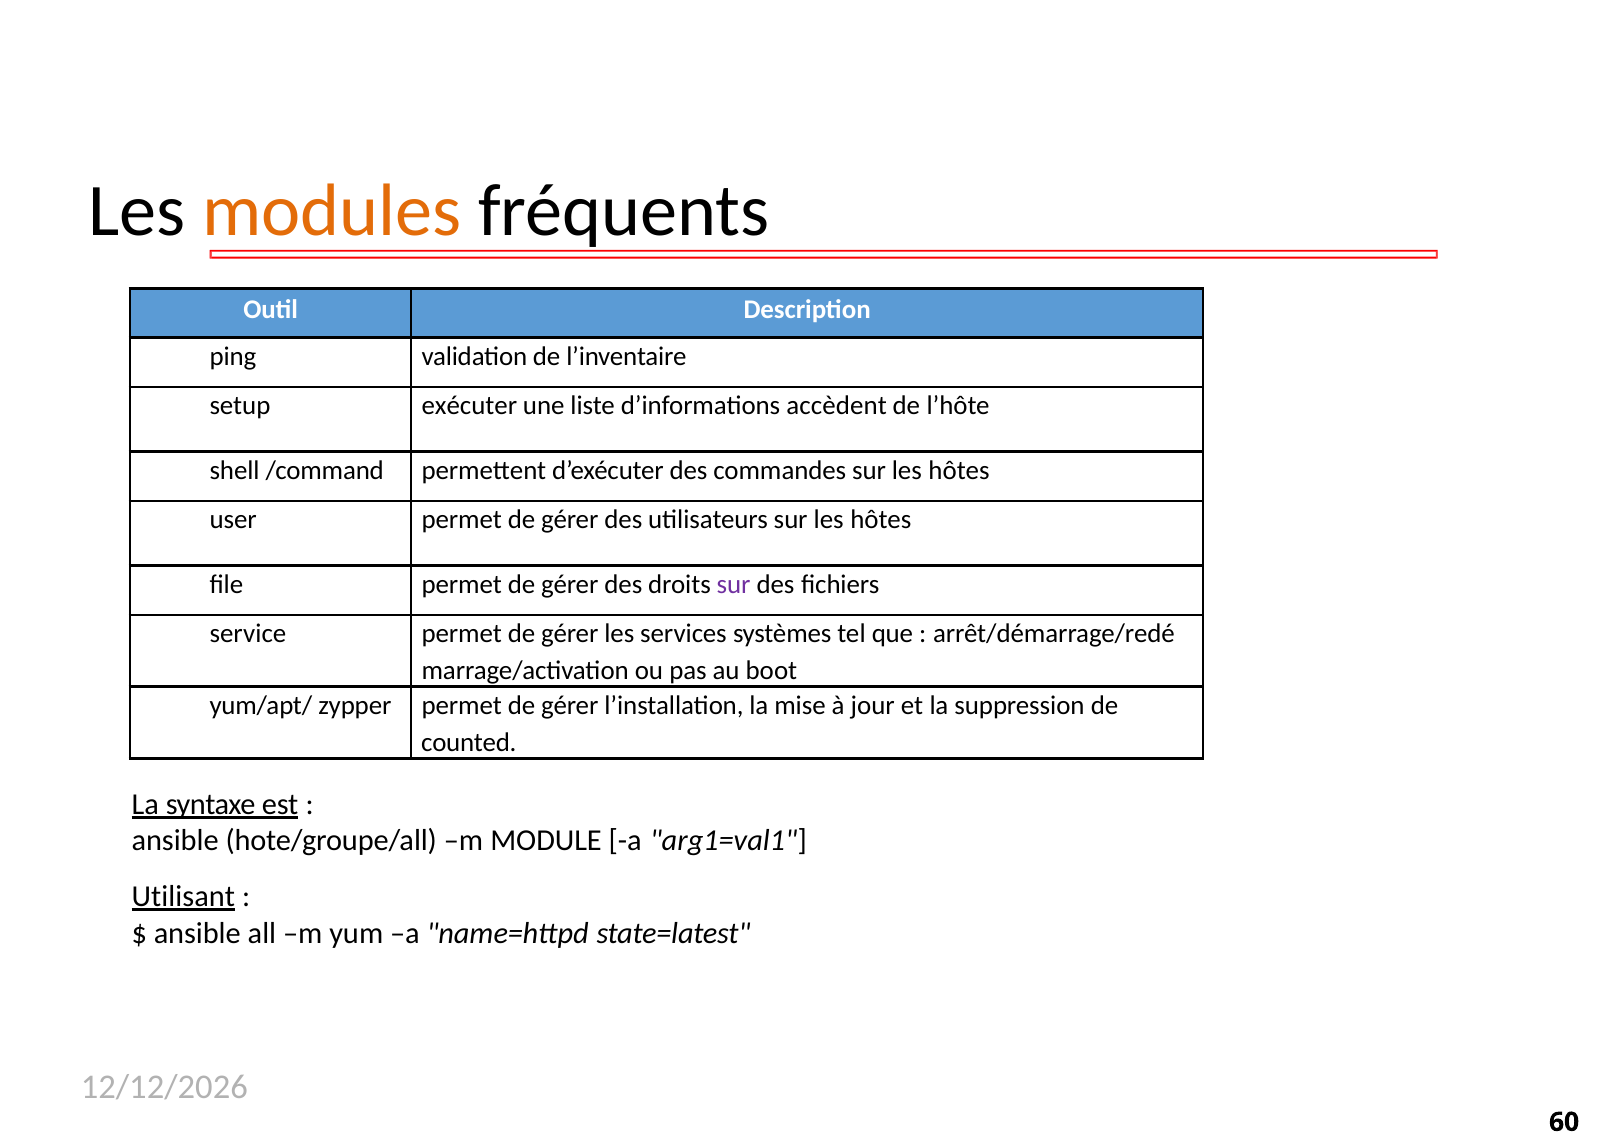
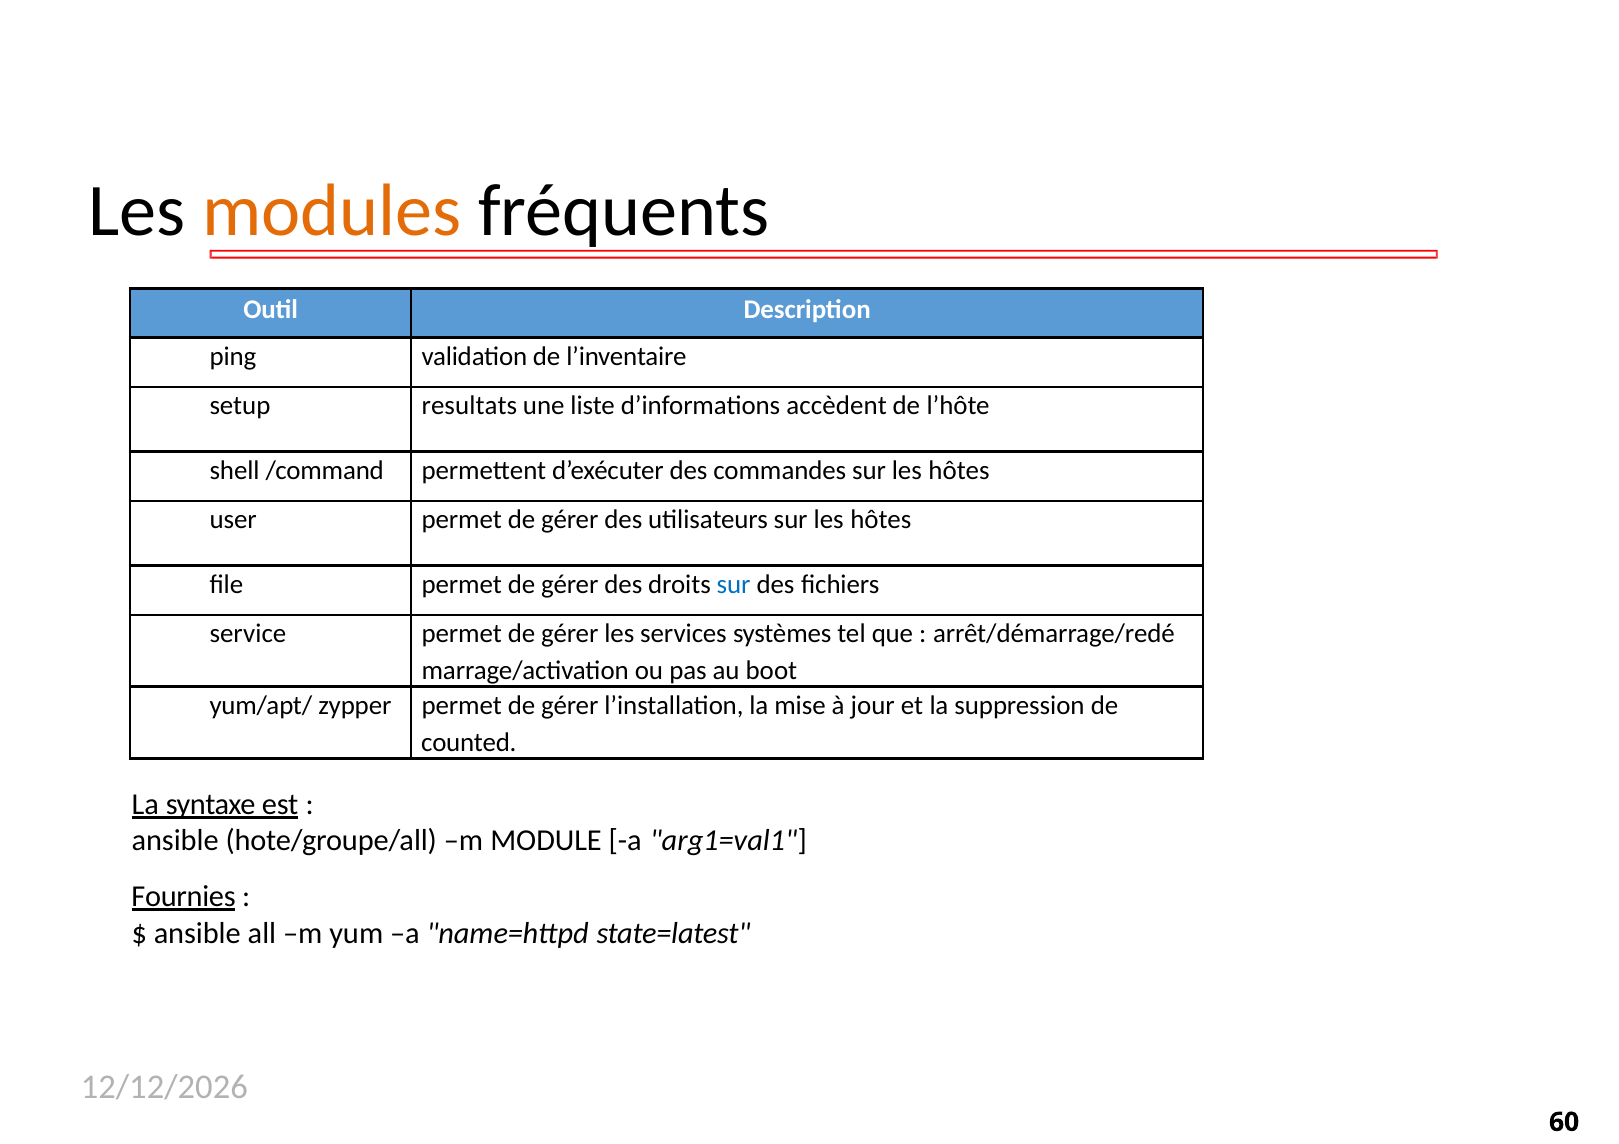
exécuter: exécuter -> resultats
sur at (734, 585) colour: purple -> blue
Utilisant: Utilisant -> Fournies
